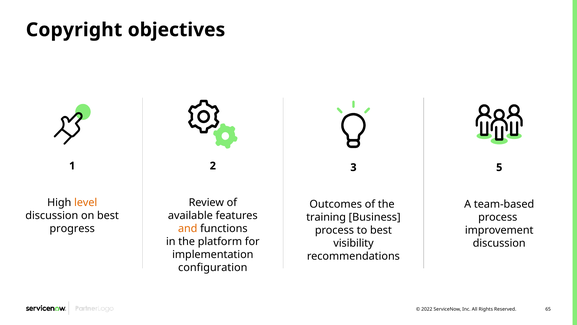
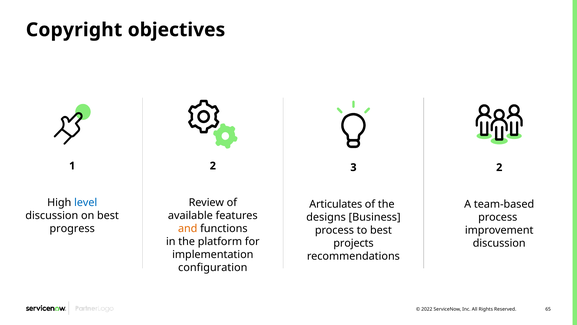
2 5: 5 -> 2
level colour: orange -> blue
Outcomes: Outcomes -> Articulates
training: training -> designs
visibility: visibility -> projects
